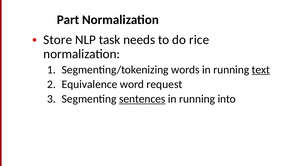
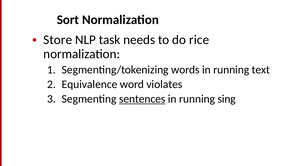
Part: Part -> Sort
text underline: present -> none
request: request -> violates
into: into -> sing
